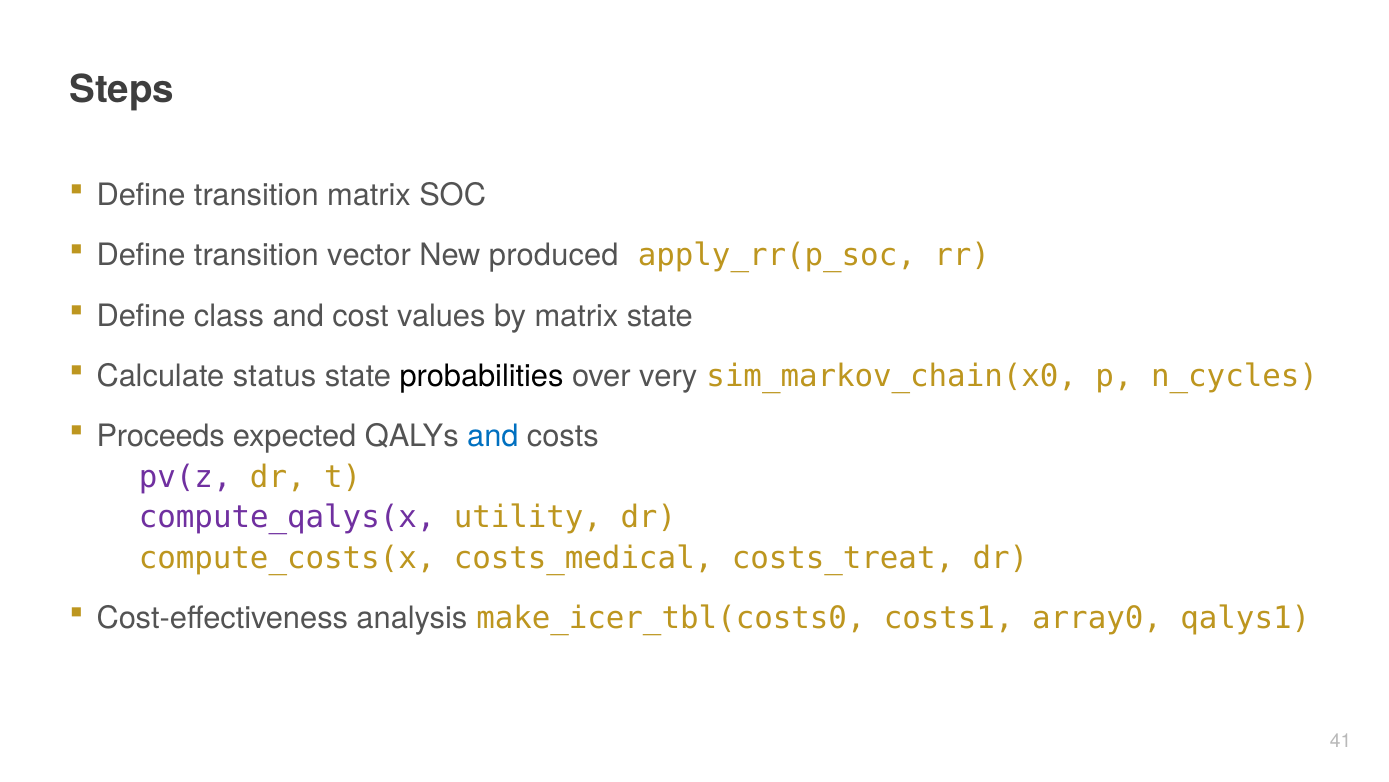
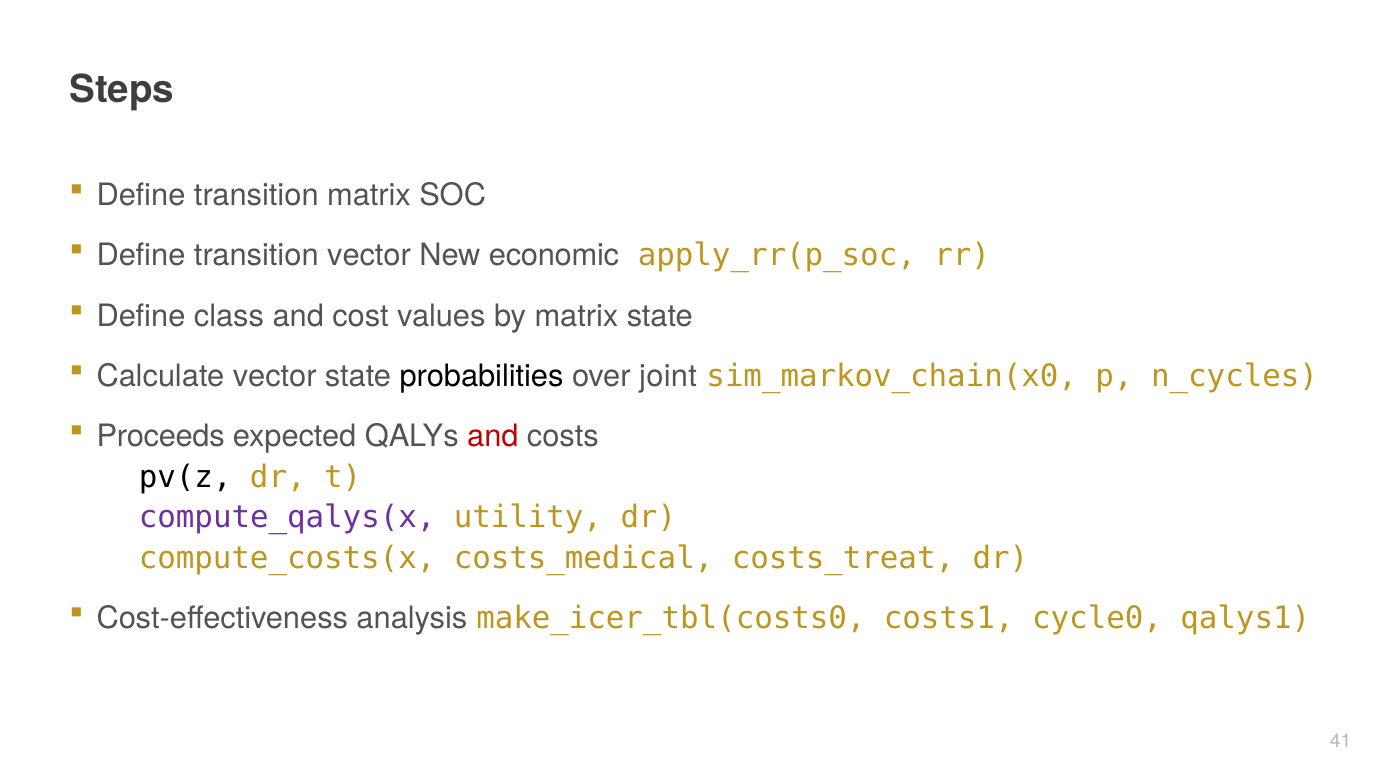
produced: produced -> economic
Calculate status: status -> vector
very: very -> joint
and at (493, 436) colour: blue -> red
pv(z colour: purple -> black
array0: array0 -> cycle0
